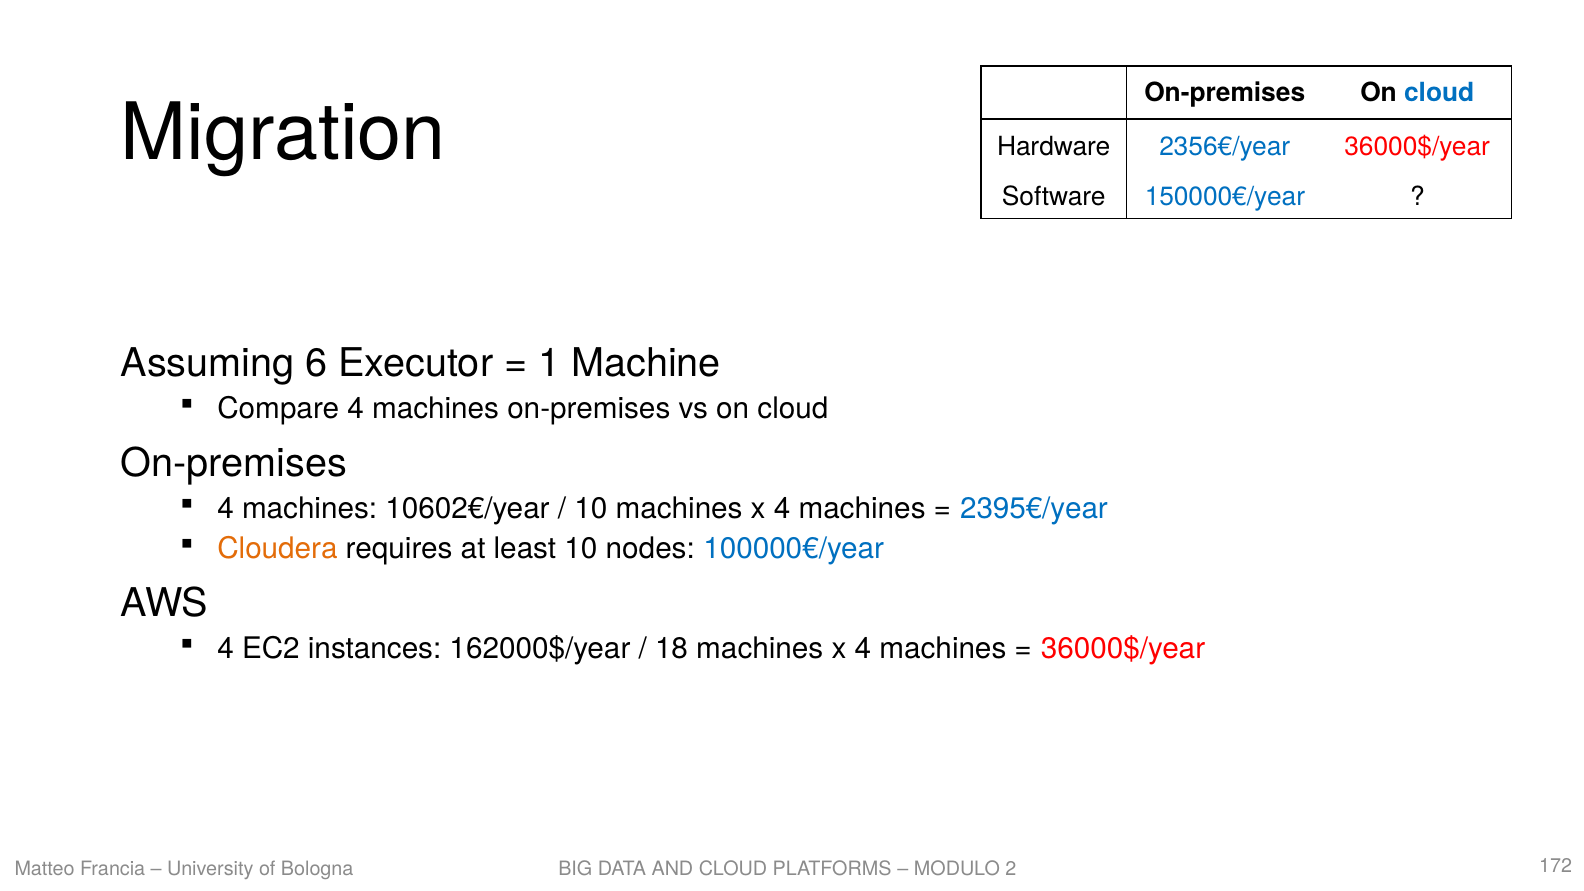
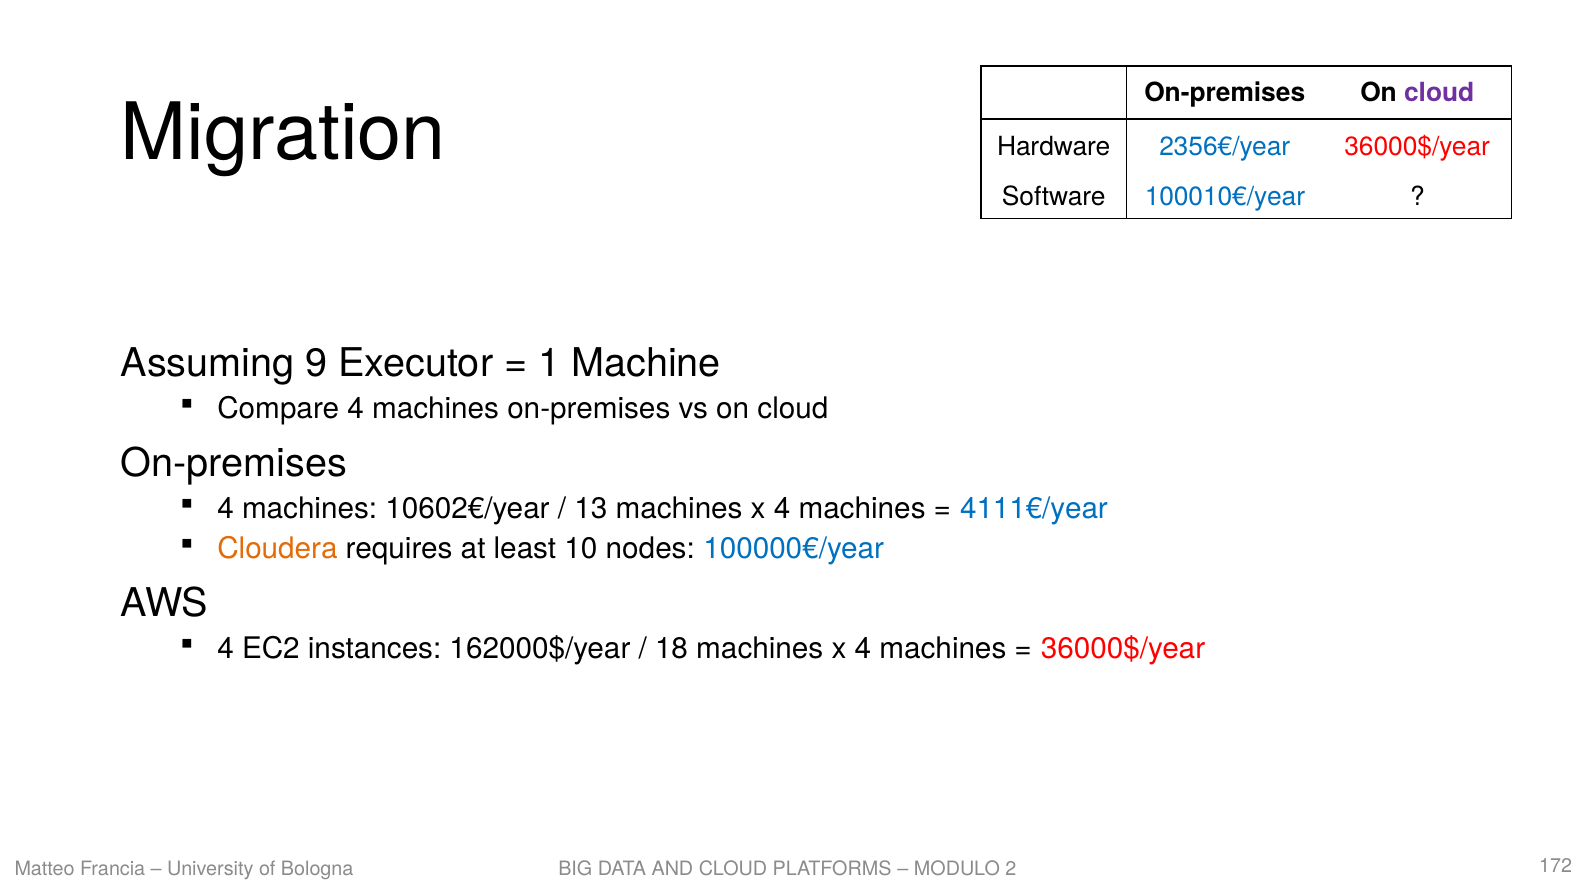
cloud at (1439, 93) colour: blue -> purple
150000€/year: 150000€/year -> 100010€/year
6: 6 -> 9
10 at (591, 509): 10 -> 13
2395€/year: 2395€/year -> 4111€/year
